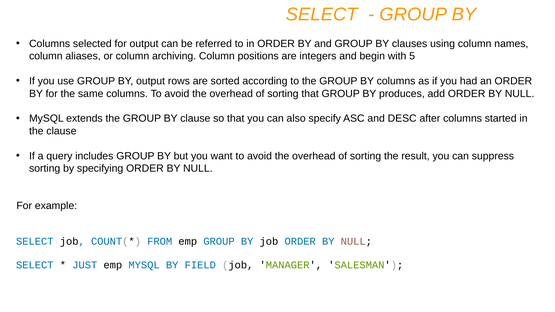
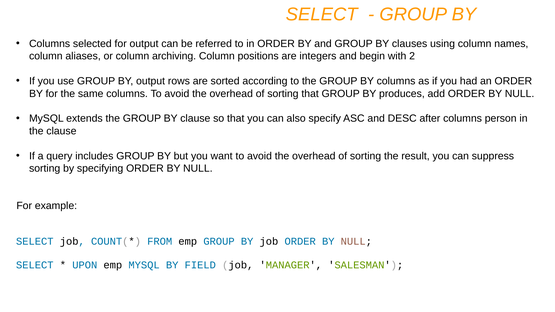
5: 5 -> 2
started: started -> person
JUST: JUST -> UPON
